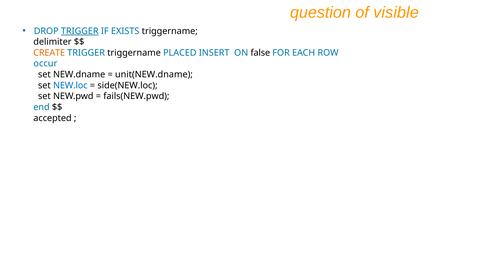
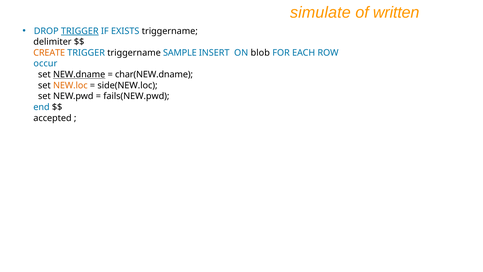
question: question -> simulate
visible: visible -> written
PLACED: PLACED -> SAMPLE
false: false -> blob
NEW.dname underline: none -> present
unit(NEW.dname: unit(NEW.dname -> char(NEW.dname
NEW.loc colour: blue -> orange
